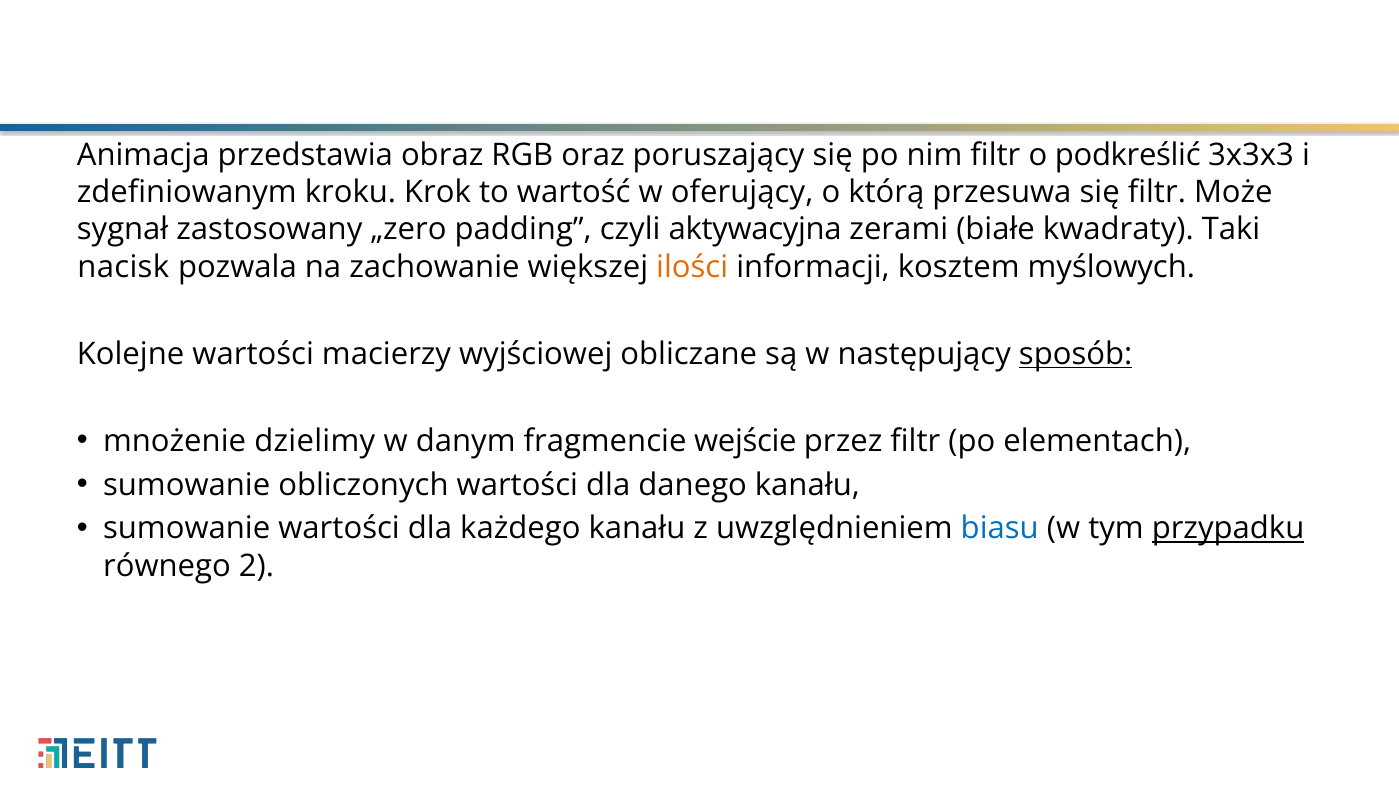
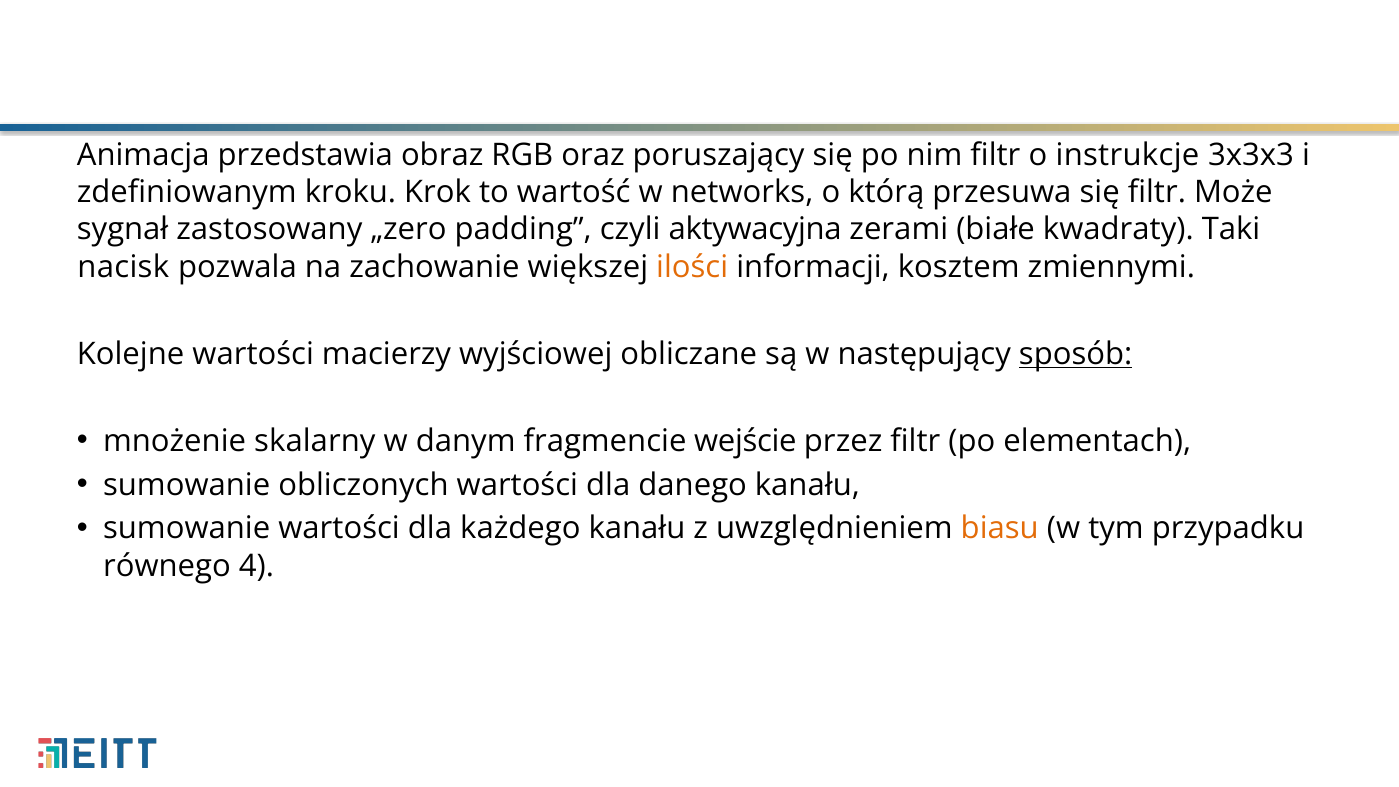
podkreślić: podkreślić -> instrukcje
oferujący: oferujący -> networks
myślowych: myślowych -> zmiennymi
dzielimy: dzielimy -> skalarny
biasu colour: blue -> orange
przypadku underline: present -> none
2: 2 -> 4
